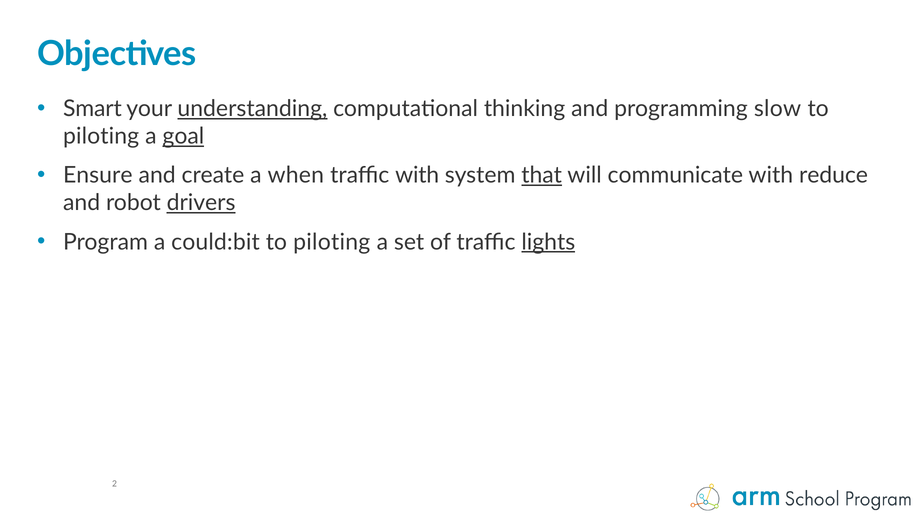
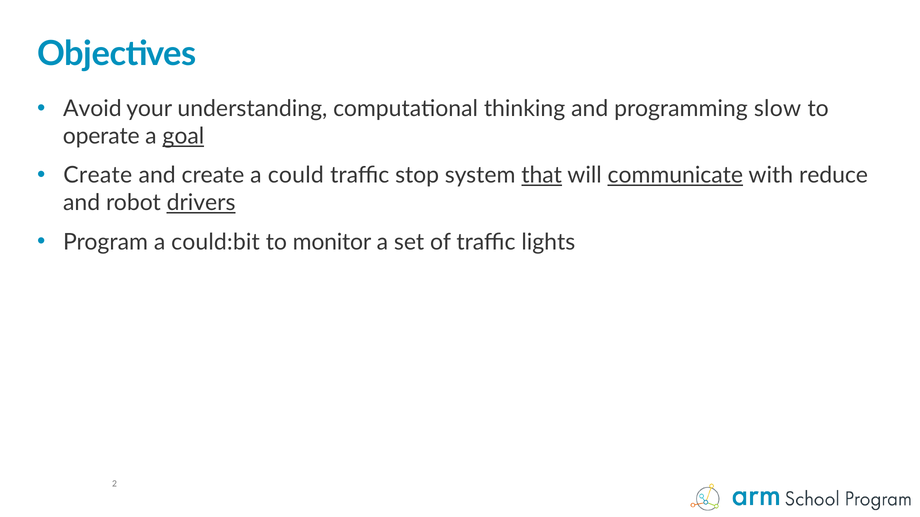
Smart: Smart -> Avoid
understanding underline: present -> none
piloting at (101, 136): piloting -> operate
Ensure at (98, 175): Ensure -> Create
when: when -> could
traffic with: with -> stop
communicate underline: none -> present
piloting at (332, 242): piloting -> monitor
lights underline: present -> none
